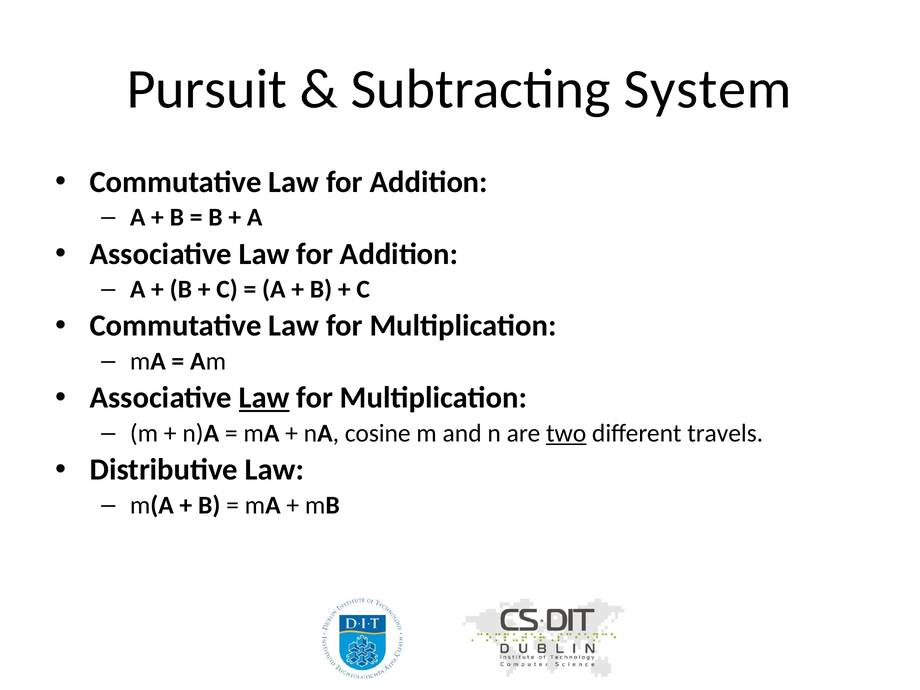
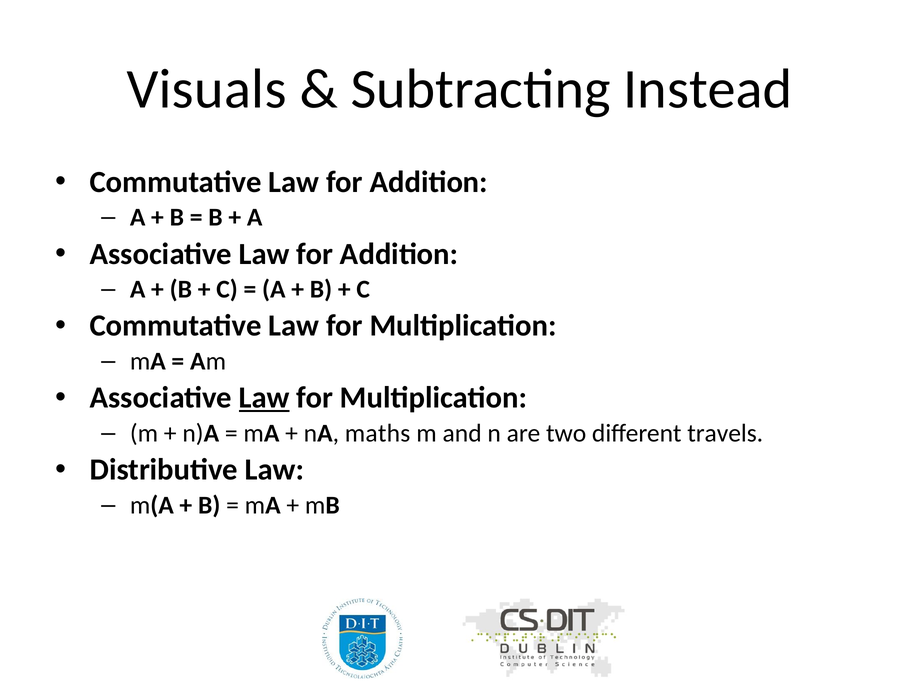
Pursuit: Pursuit -> Visuals
System: System -> Instead
cosine: cosine -> maths
two underline: present -> none
